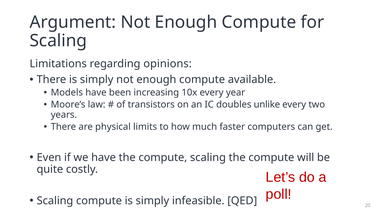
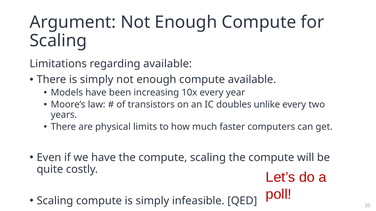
regarding opinions: opinions -> available
